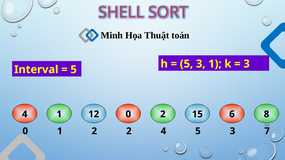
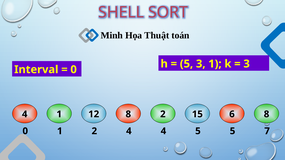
5 at (74, 70): 5 -> 0
12 0: 0 -> 8
2 2: 2 -> 4
4 5 3: 3 -> 5
